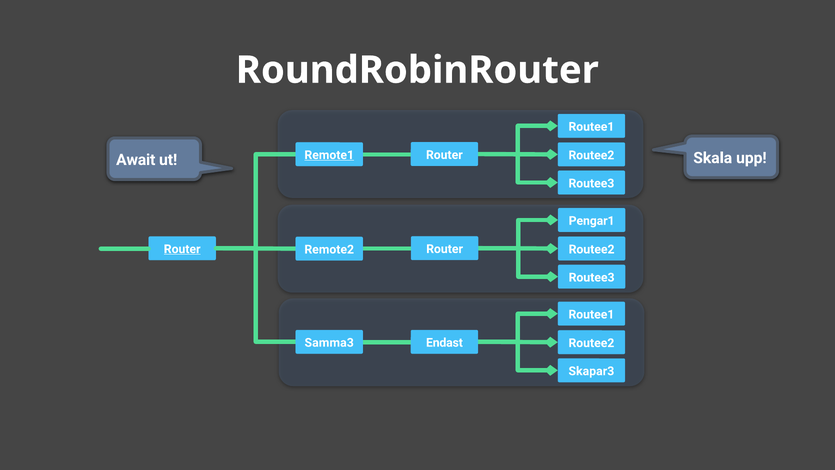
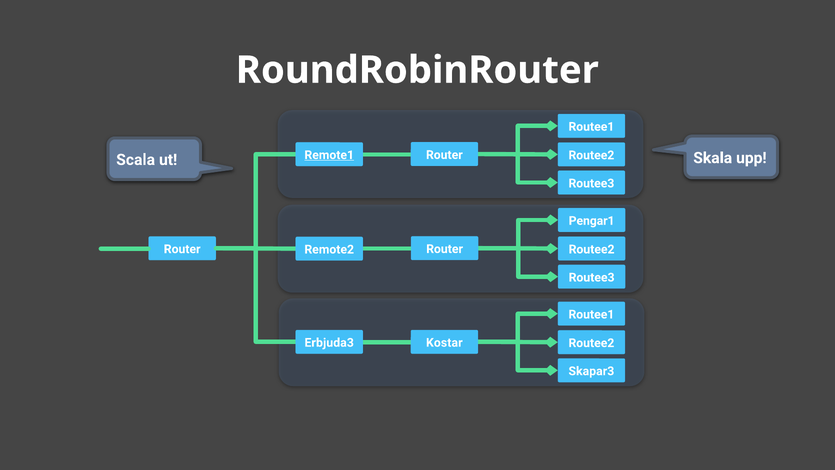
Await: Await -> Scala
Router at (182, 249) underline: present -> none
Samma3: Samma3 -> Erbjuda3
Endast: Endast -> Kostar
